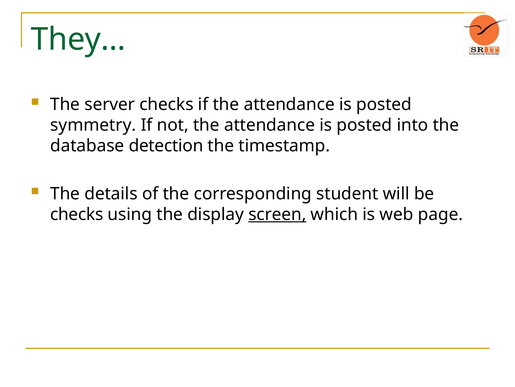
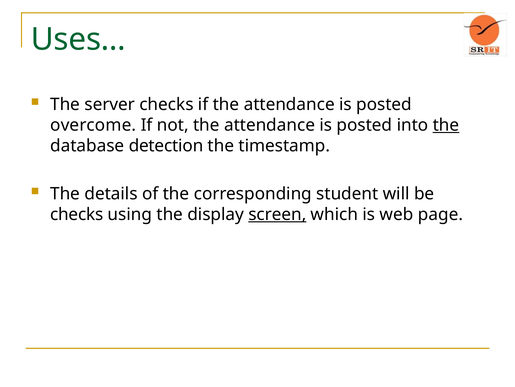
They…: They… -> Uses…
symmetry: symmetry -> overcome
the at (446, 125) underline: none -> present
